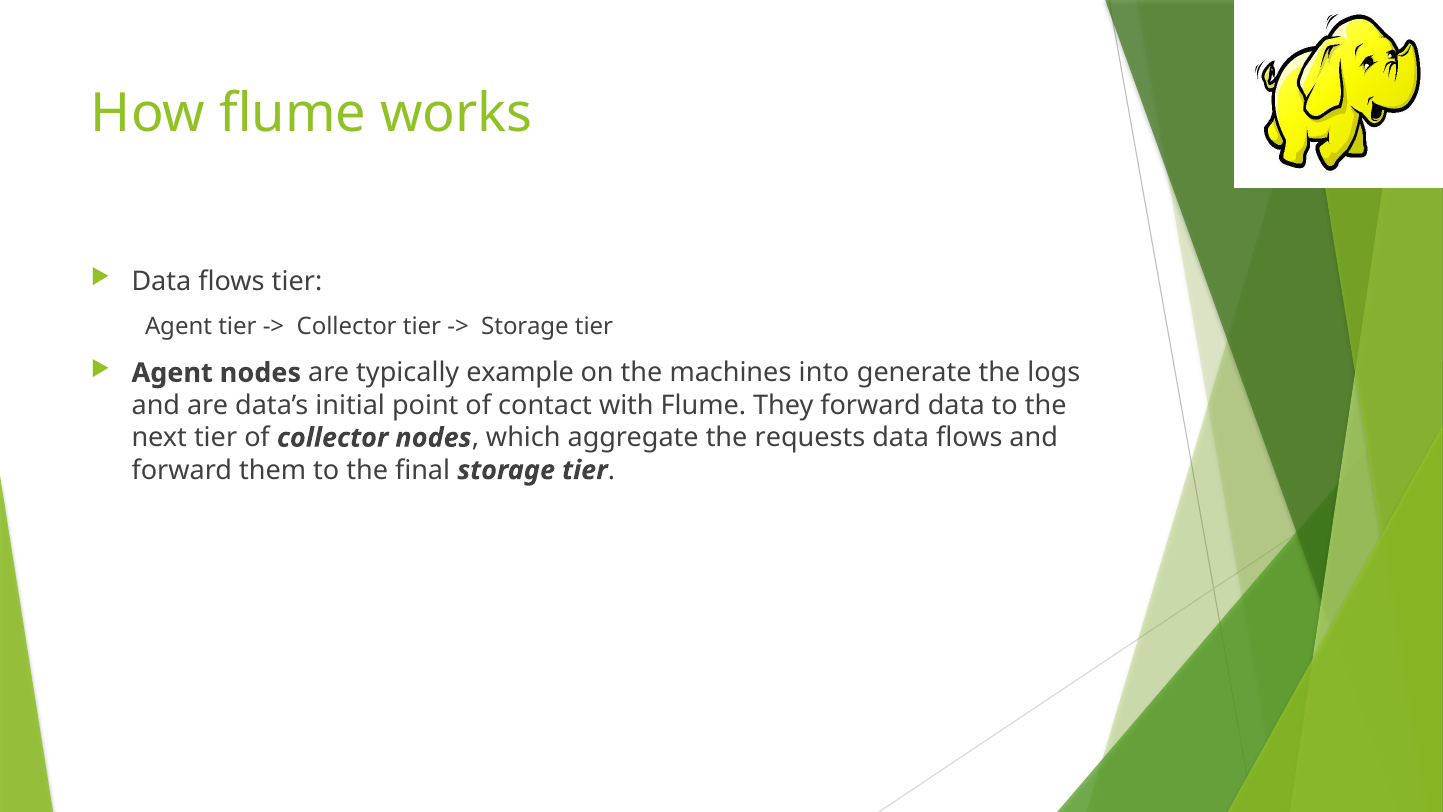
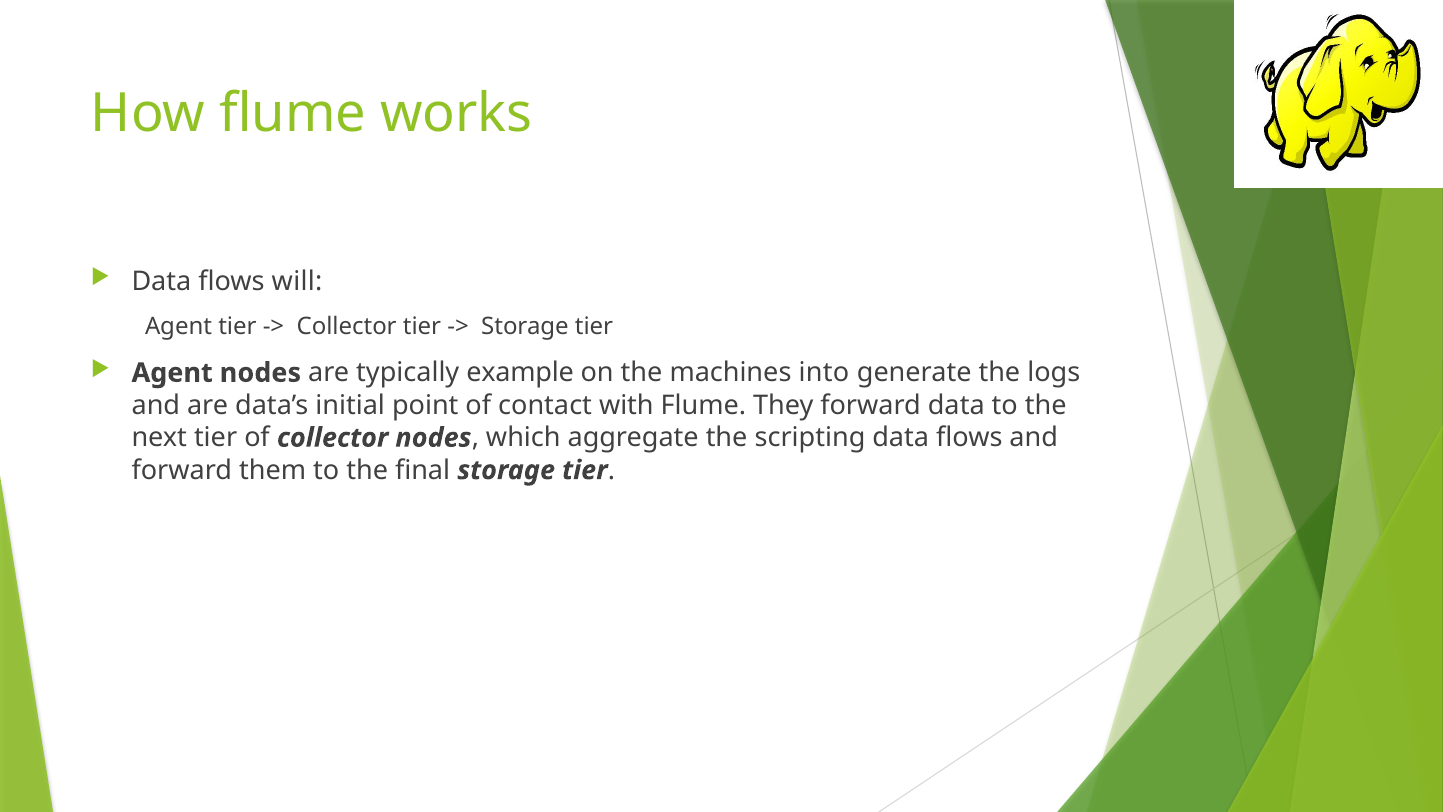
flows tier: tier -> will
requests: requests -> scripting
